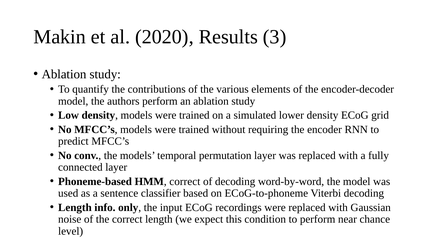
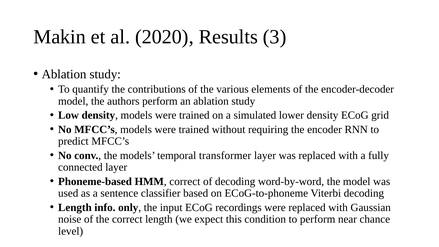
permutation: permutation -> transformer
